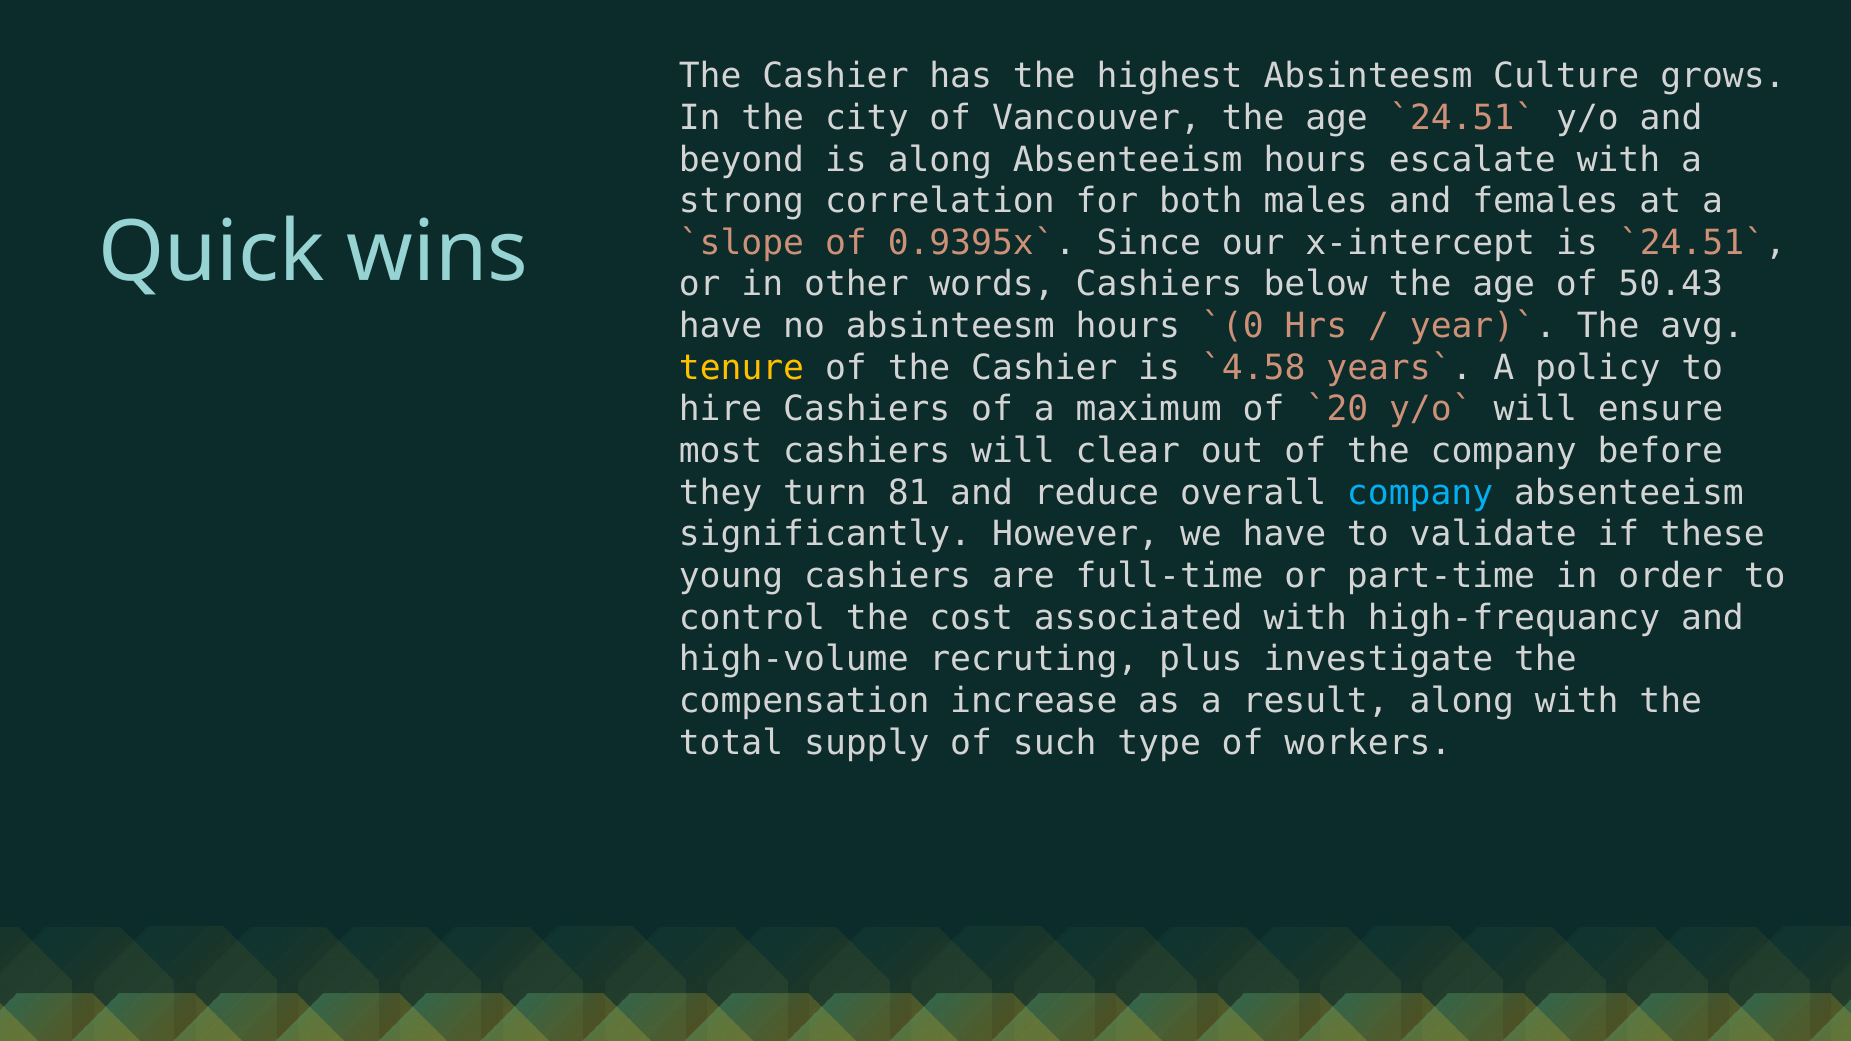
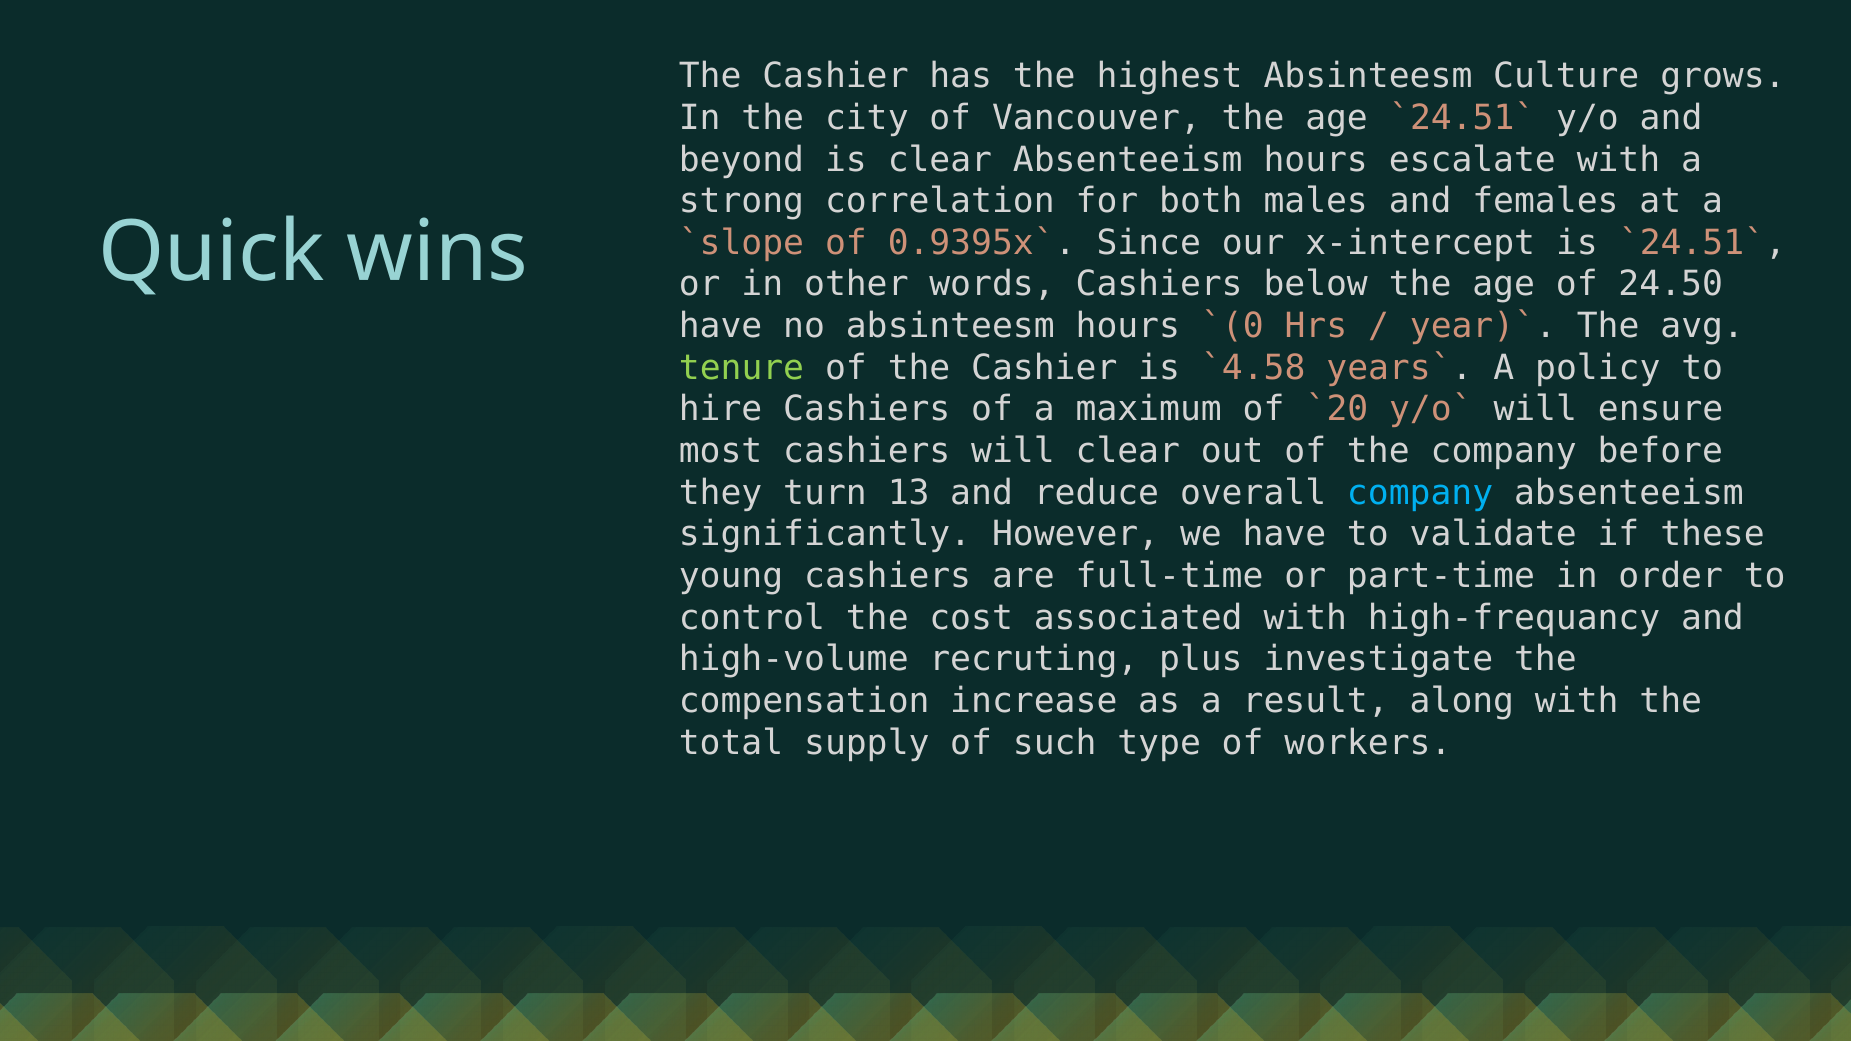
is along: along -> clear
50.43: 50.43 -> 24.50
tenure colour: yellow -> light green
81: 81 -> 13
